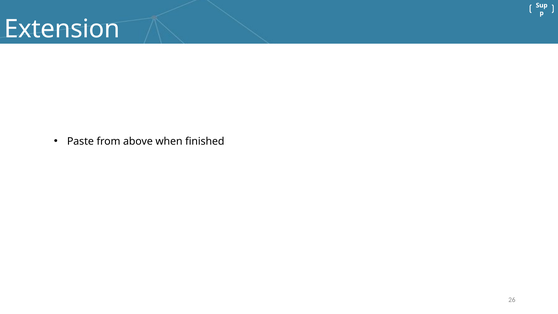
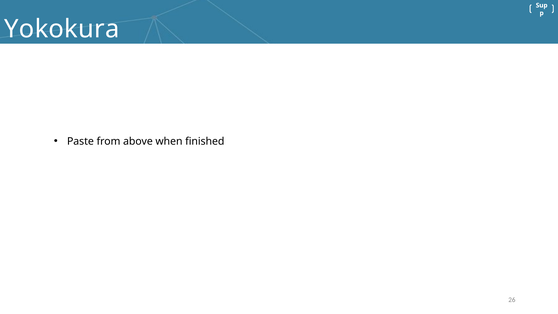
Extension: Extension -> Yokokura
